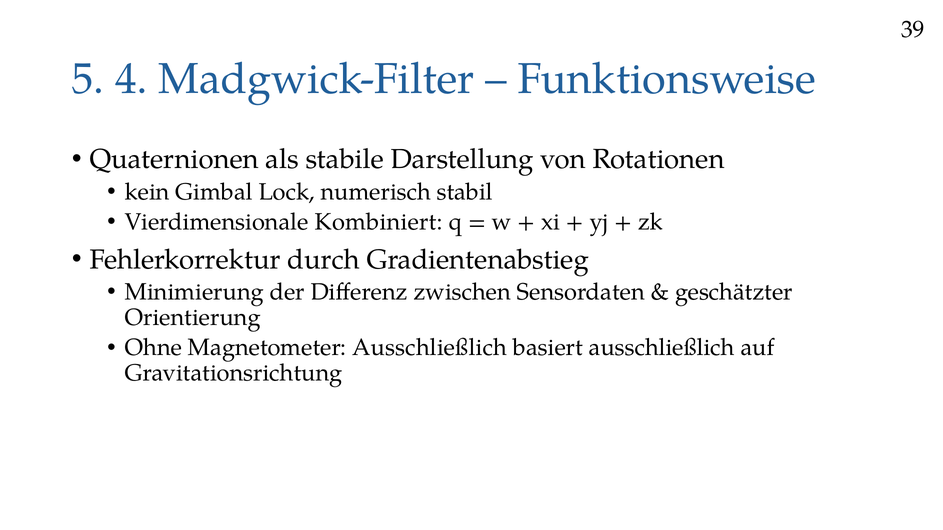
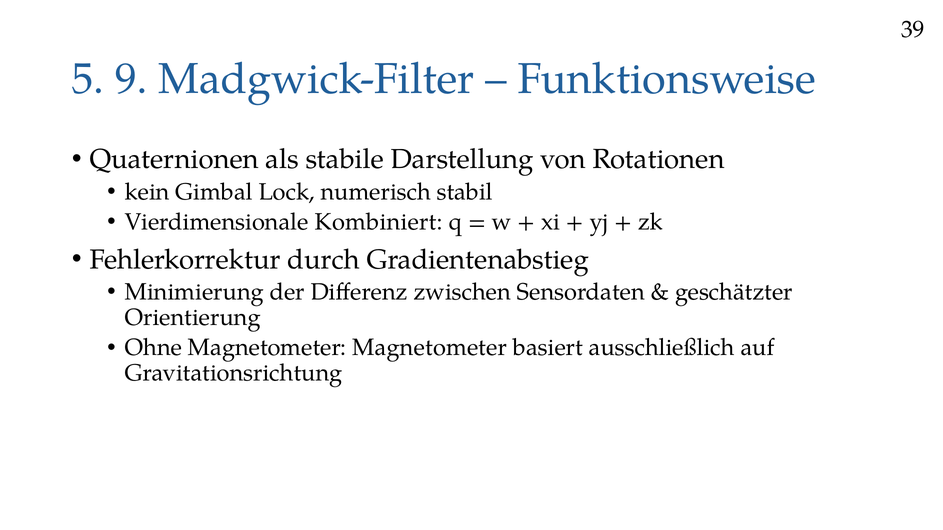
4: 4 -> 9
Magnetometer Ausschließlich: Ausschließlich -> Magnetometer
